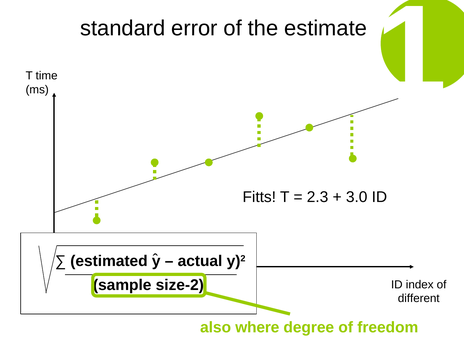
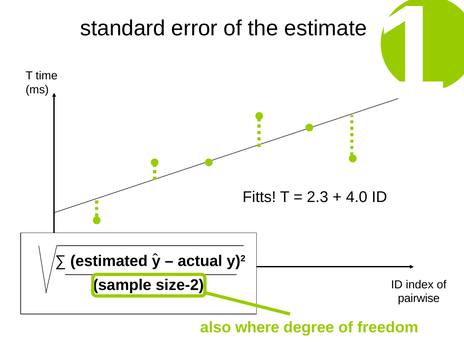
3.0: 3.0 -> 4.0
different: different -> pairwise
